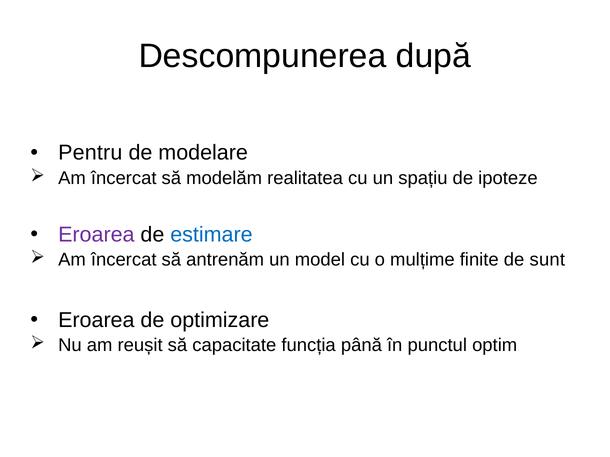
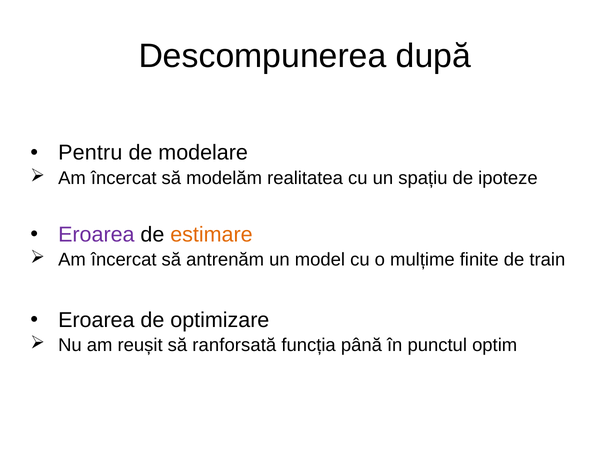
estimare colour: blue -> orange
sunt: sunt -> train
capacitate: capacitate -> ranforsată
